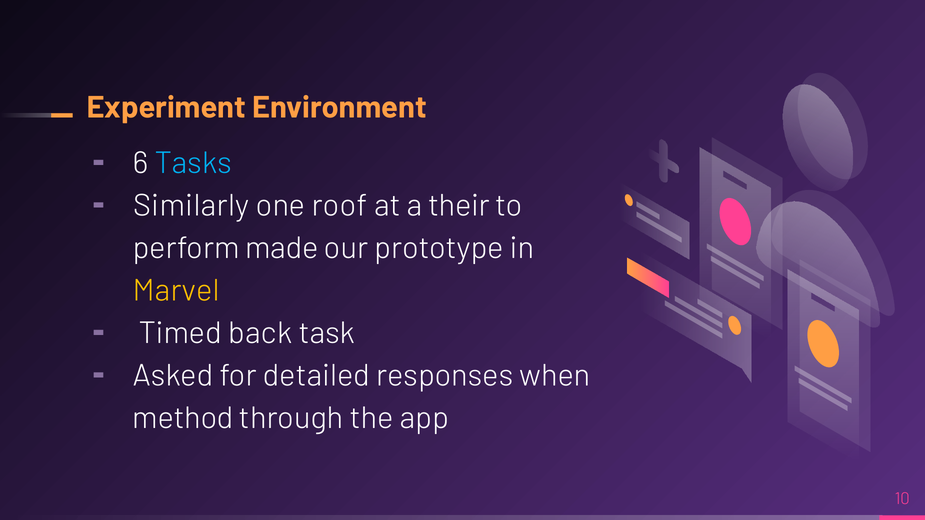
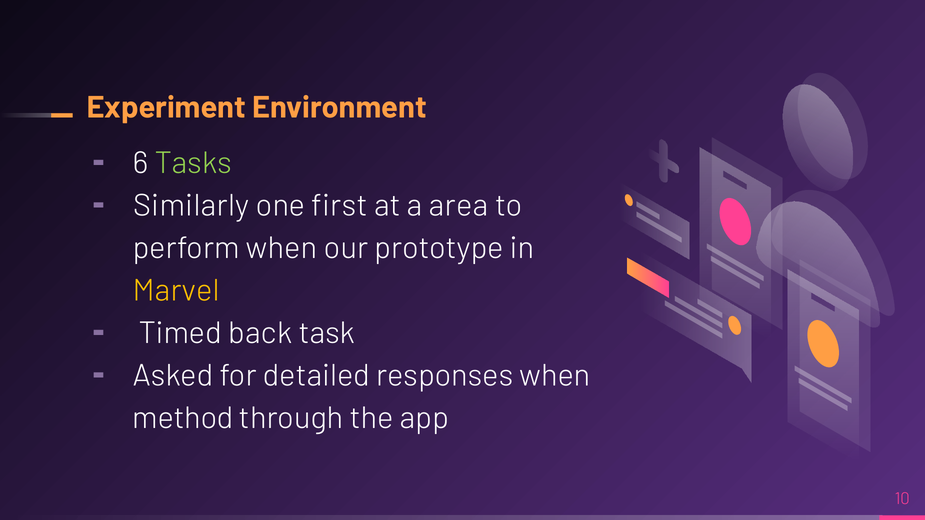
Tasks colour: light blue -> light green
roof: roof -> first
their: their -> area
perform made: made -> when
